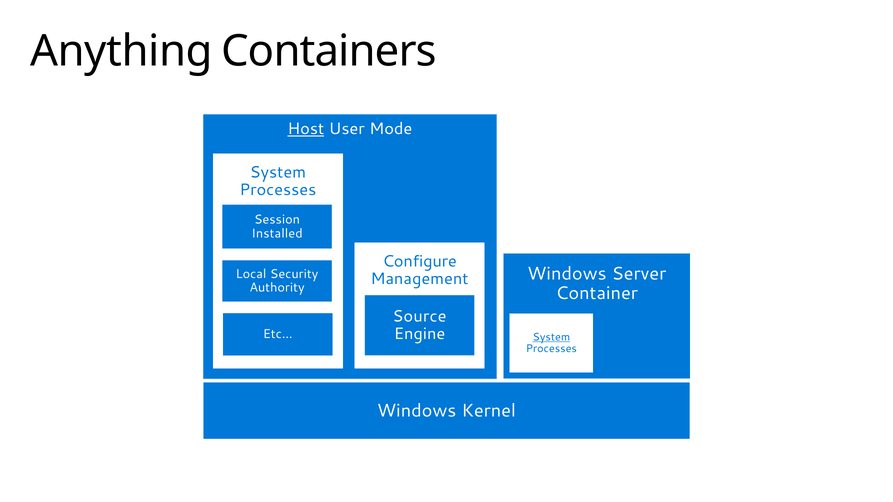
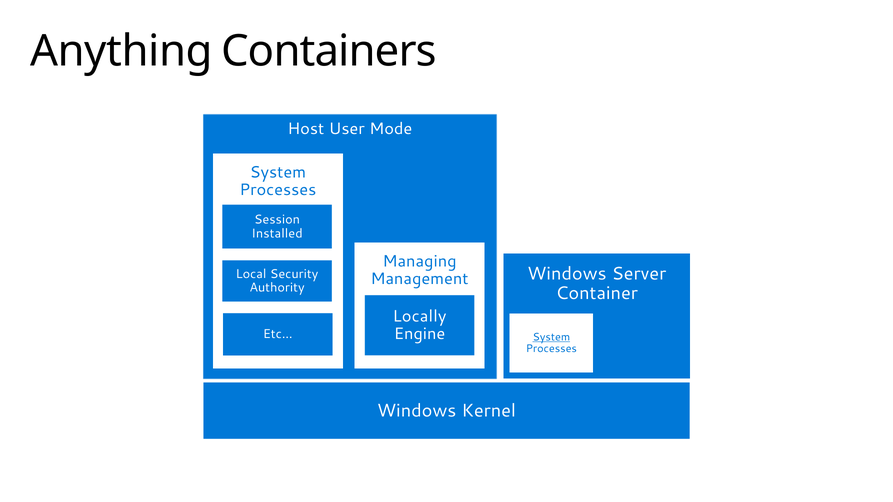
Host underline: present -> none
Configure: Configure -> Managing
Source: Source -> Locally
